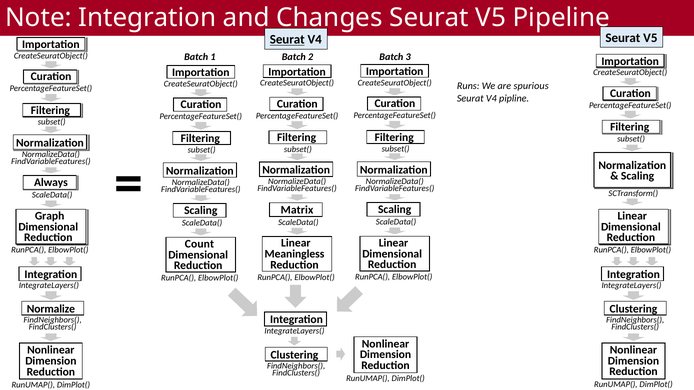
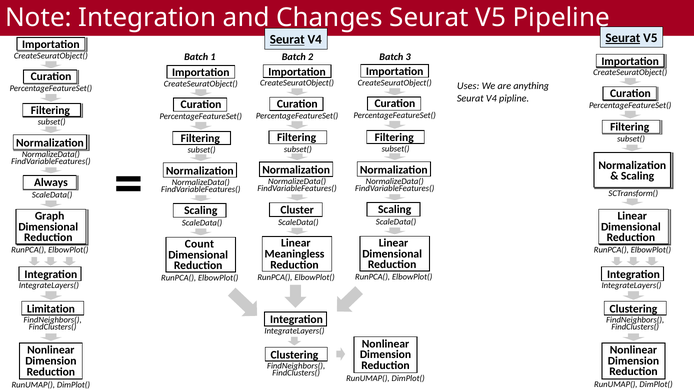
Seurat at (623, 38) underline: none -> present
Runs: Runs -> Uses
spurious: spurious -> anything
Matrix: Matrix -> Cluster
Normalize: Normalize -> Limitation
